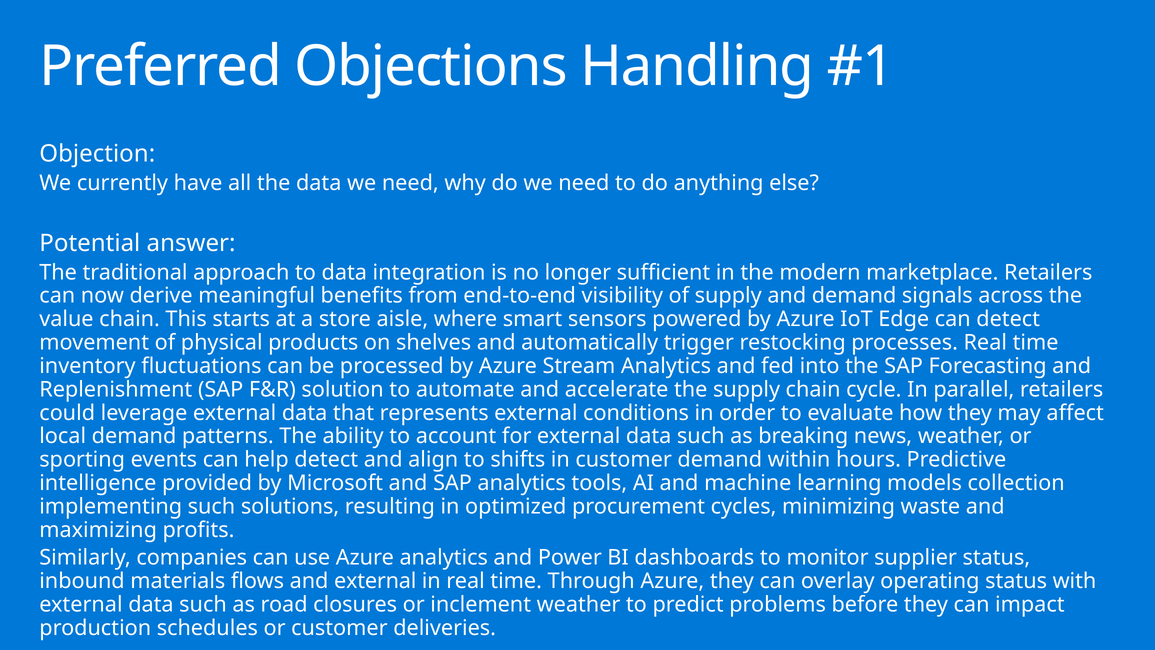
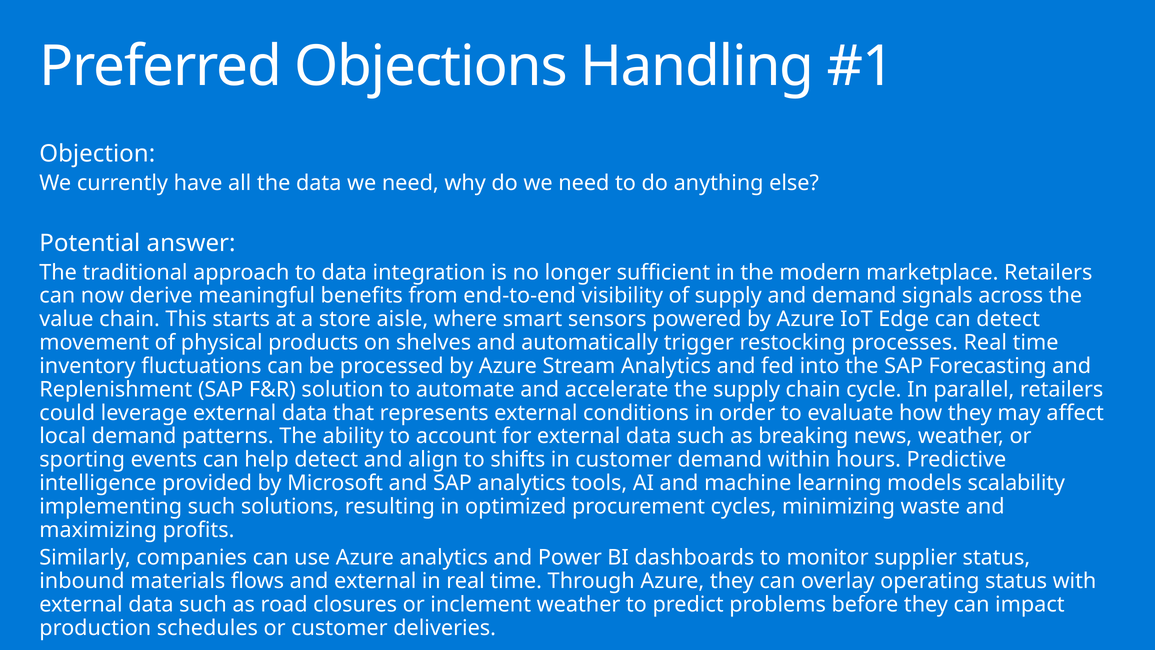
collection: collection -> scalability
